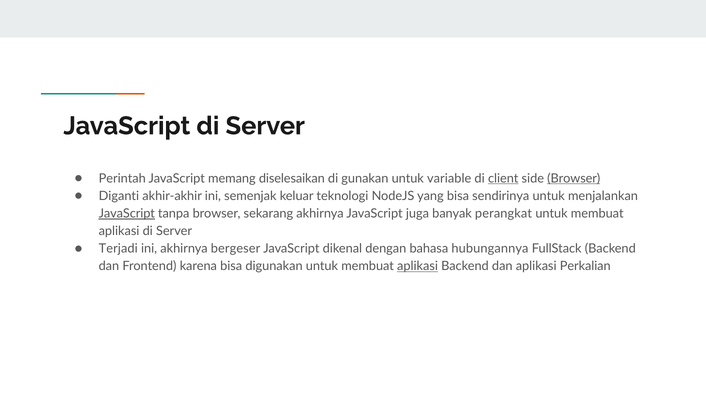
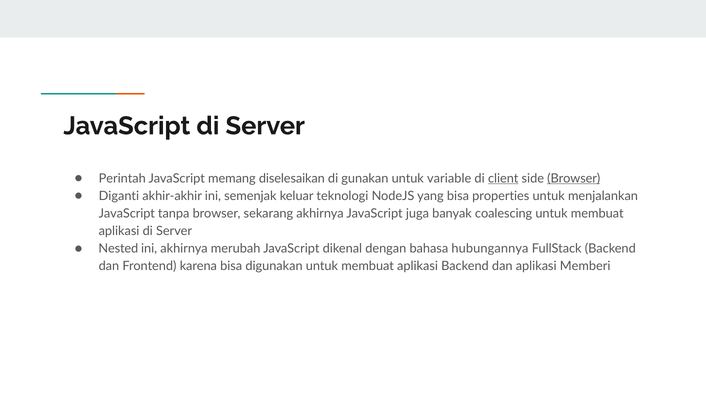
sendirinya: sendirinya -> properties
JavaScript at (127, 214) underline: present -> none
perangkat: perangkat -> coalescing
Terjadi: Terjadi -> Nested
bergeser: bergeser -> merubah
aplikasi at (418, 266) underline: present -> none
Perkalian: Perkalian -> Memberi
